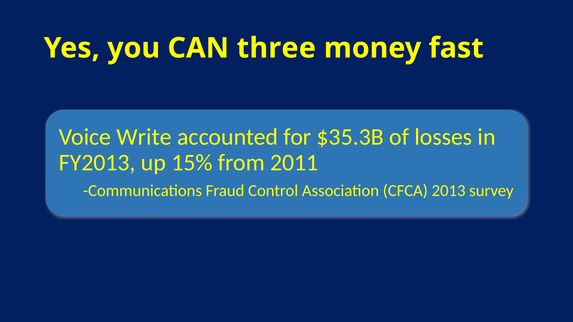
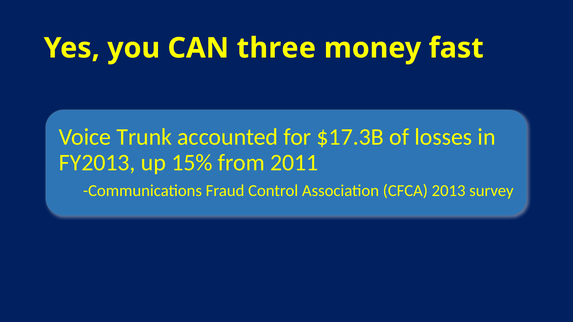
Write: Write -> Trunk
$35.3B: $35.3B -> $17.3B
